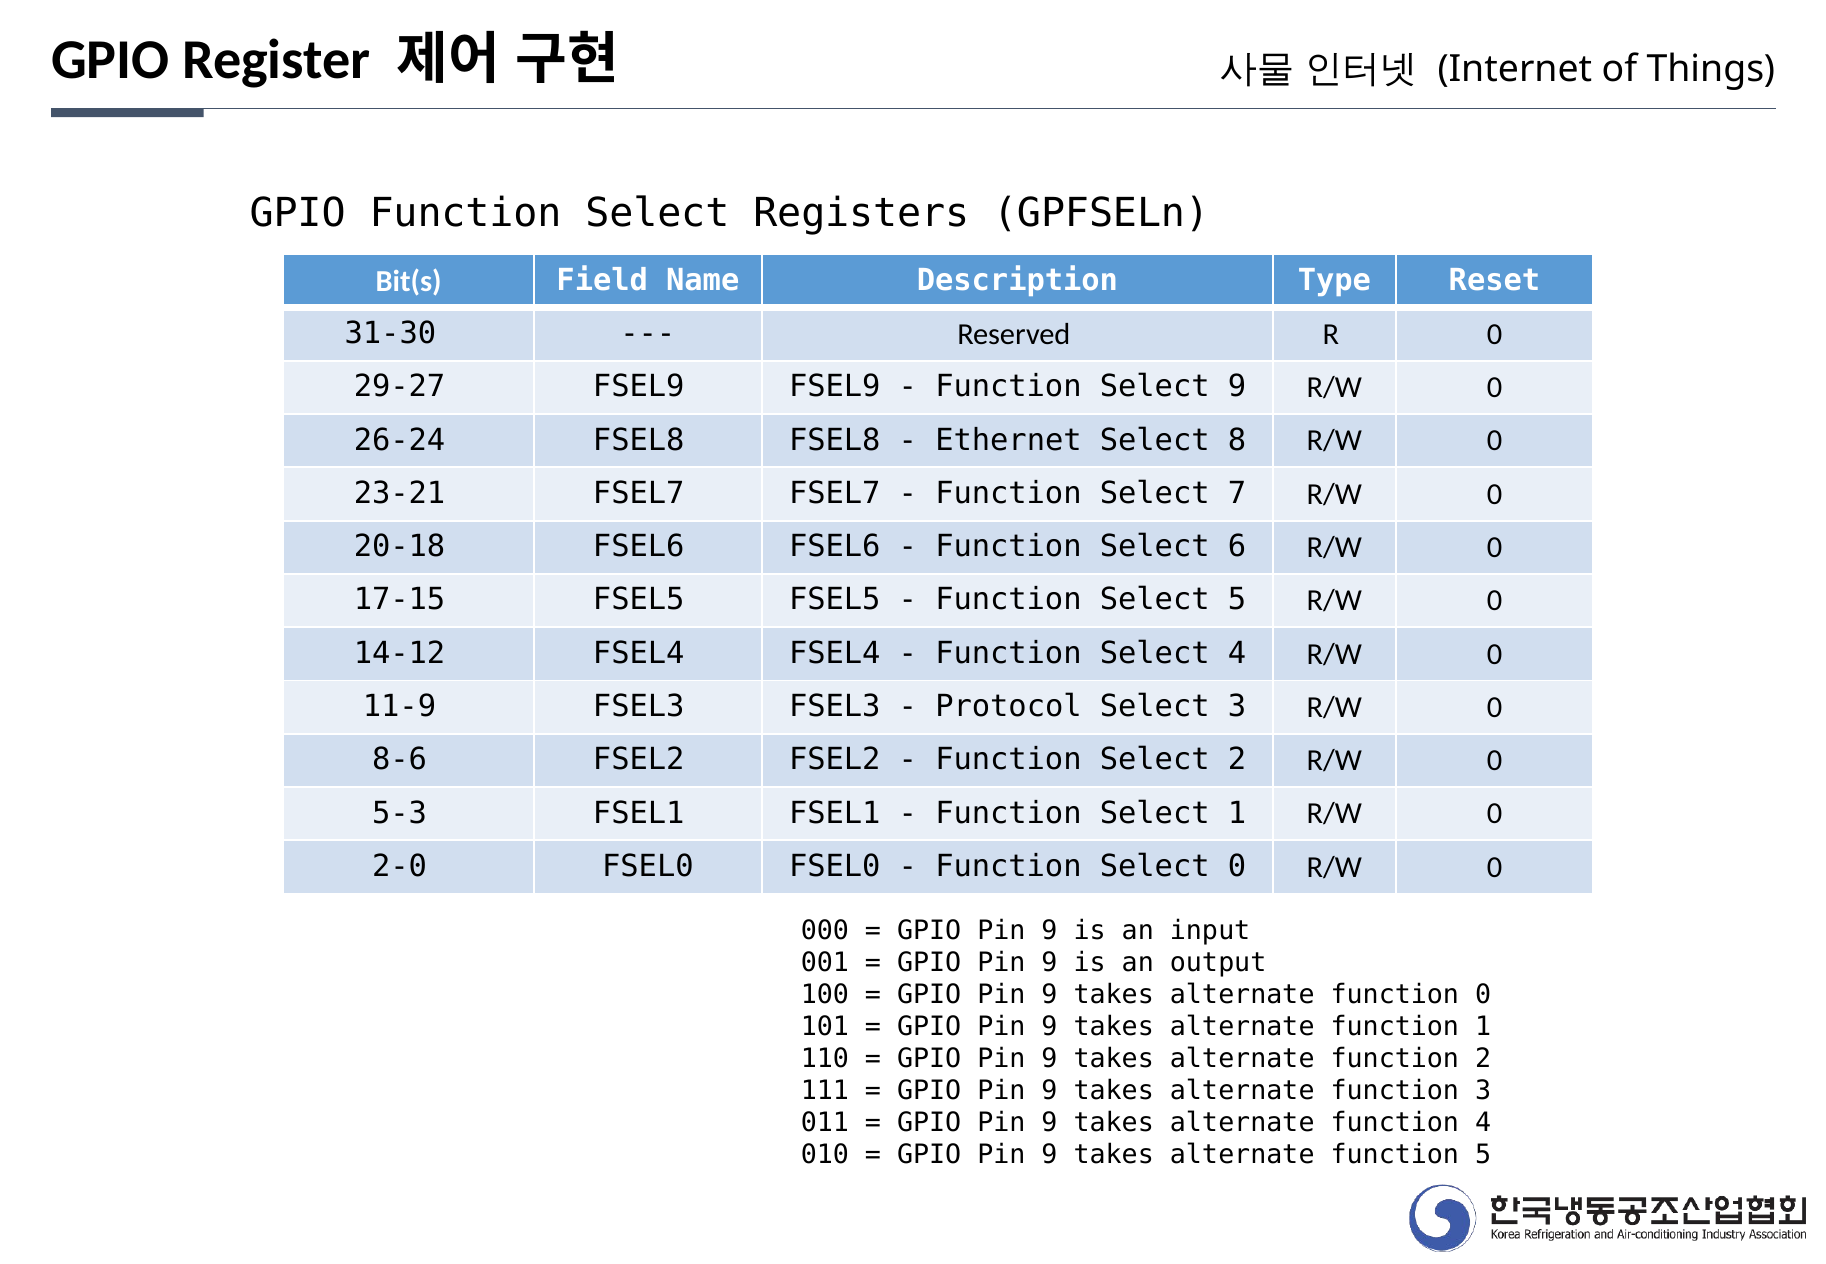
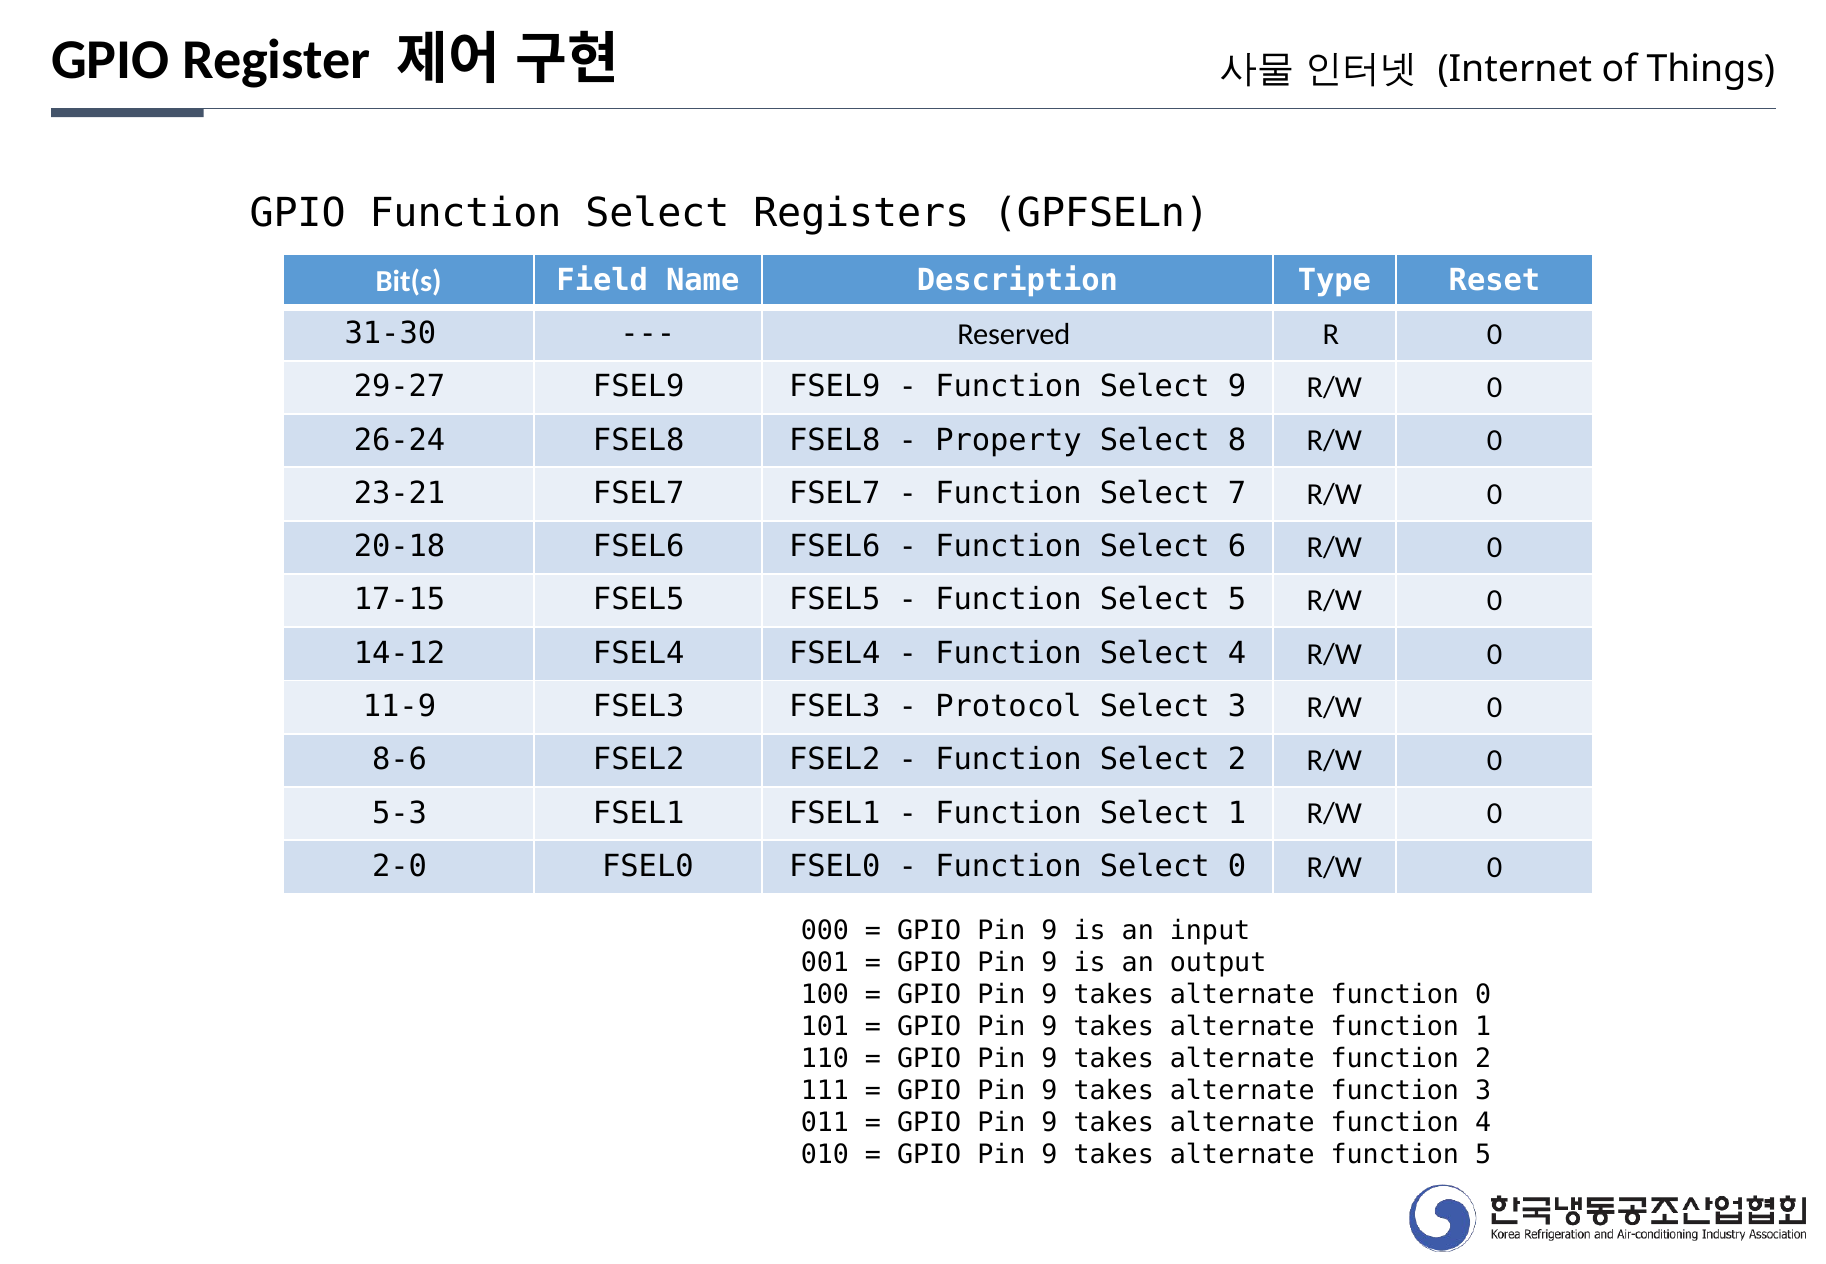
Ethernet: Ethernet -> Property
